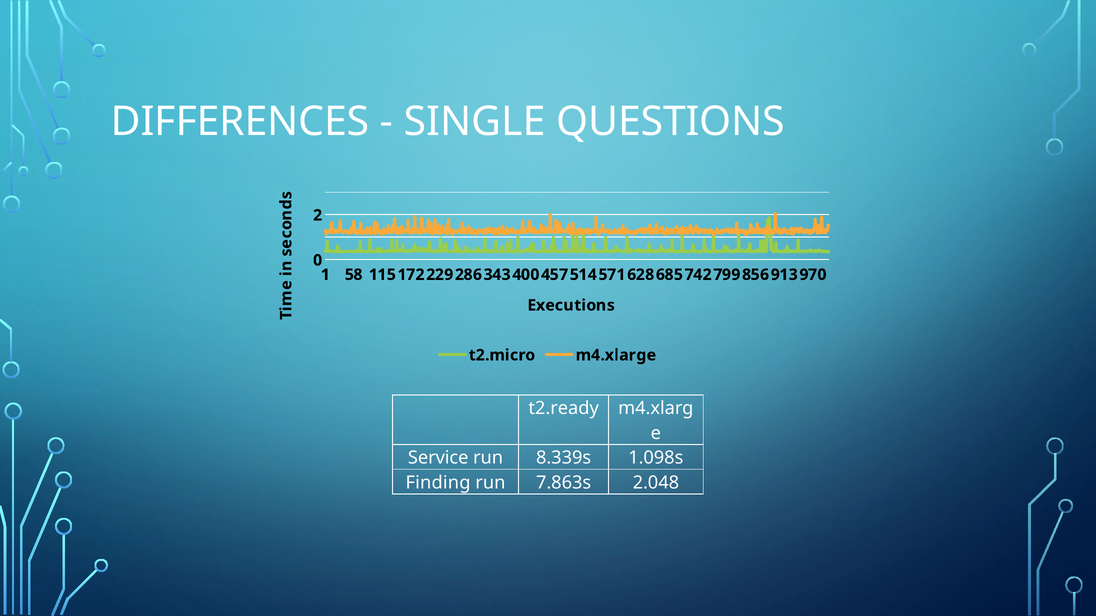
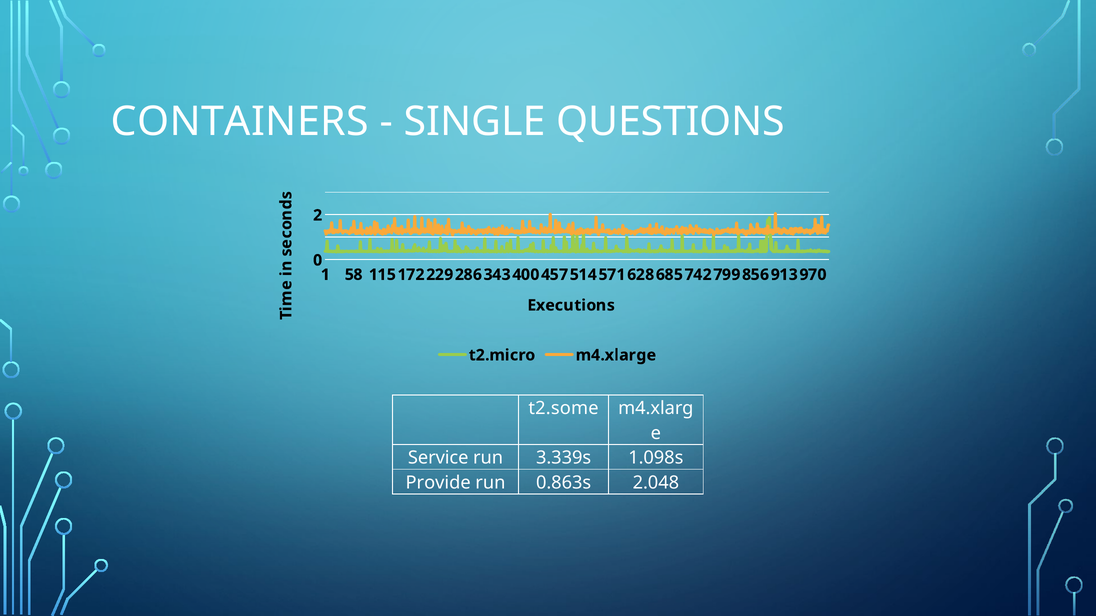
DIFFERENCES: DIFFERENCES -> CONTAINERS
t2.ready: t2.ready -> t2.some
8.339s: 8.339s -> 3.339s
Finding: Finding -> Provide
7.863s: 7.863s -> 0.863s
